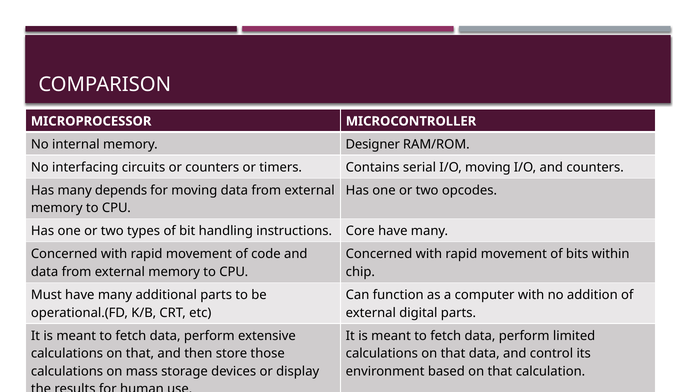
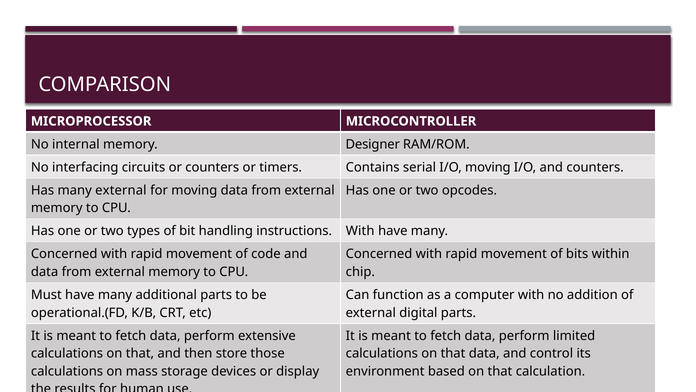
many depends: depends -> external
instructions Core: Core -> With
